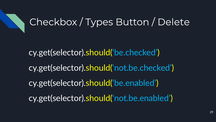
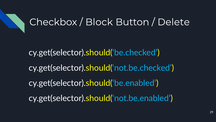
Types: Types -> Block
